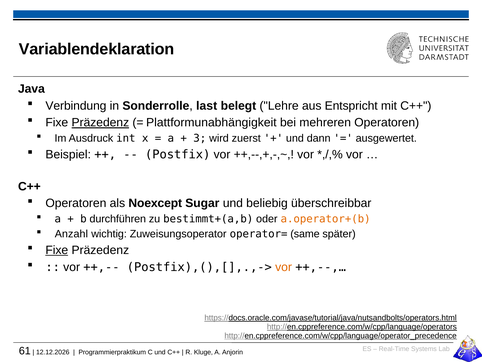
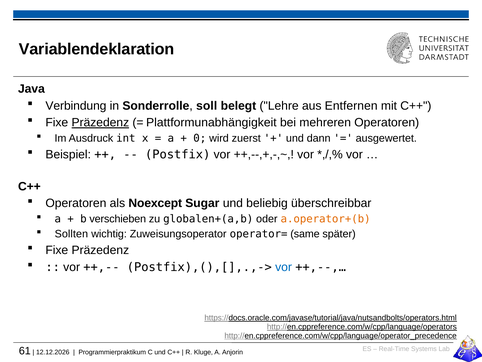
last: last -> soll
Entspricht: Entspricht -> Entfernen
3: 3 -> 0
durchführen: durchführen -> verschieben
bestimmt+(a,b: bestimmt+(a,b -> globalen+(a,b
Anzahl: Anzahl -> Sollten
Fixe at (57, 250) underline: present -> none
vor at (284, 267) colour: orange -> blue
